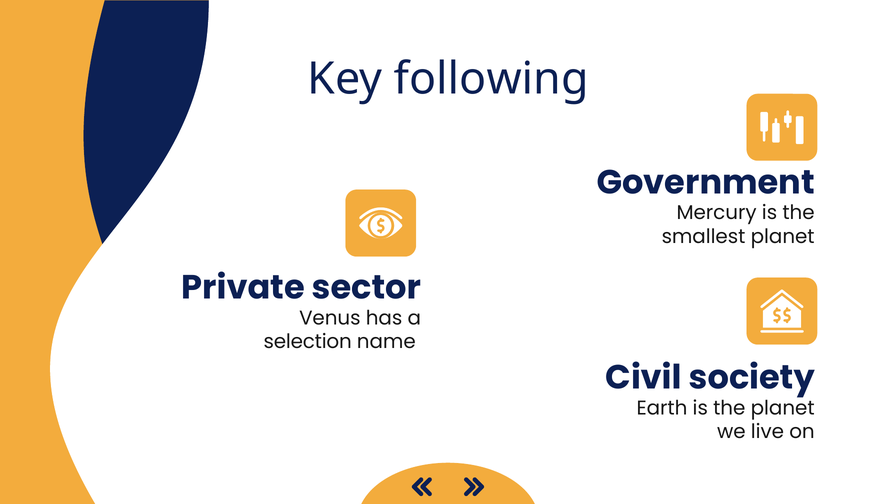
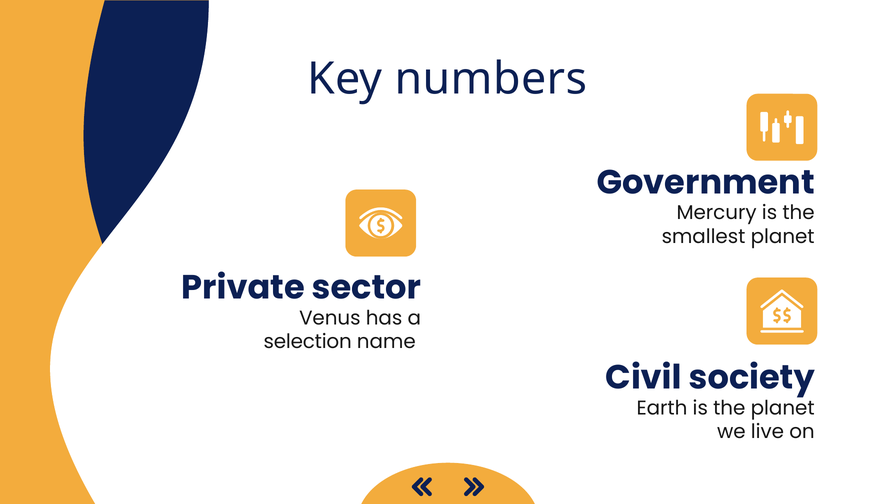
following: following -> numbers
